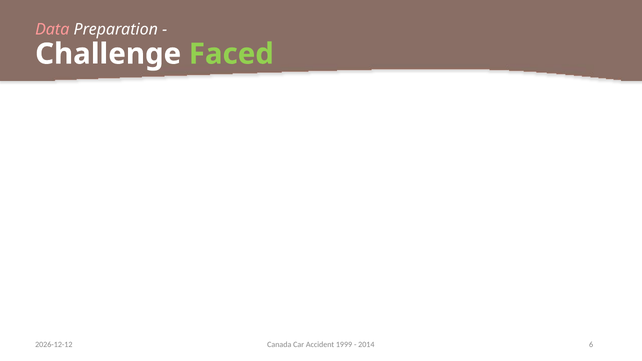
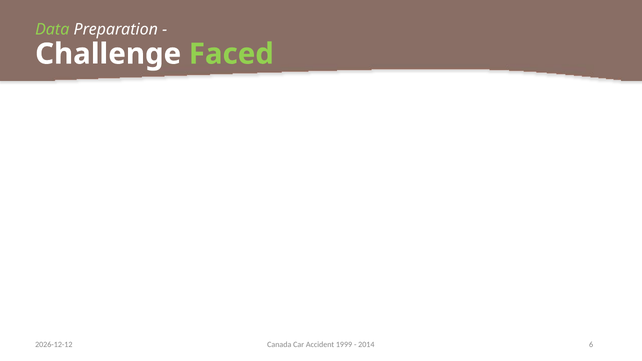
Data colour: pink -> light green
